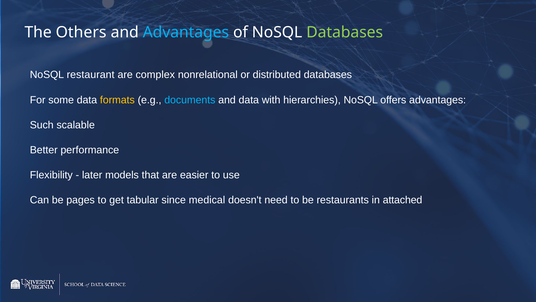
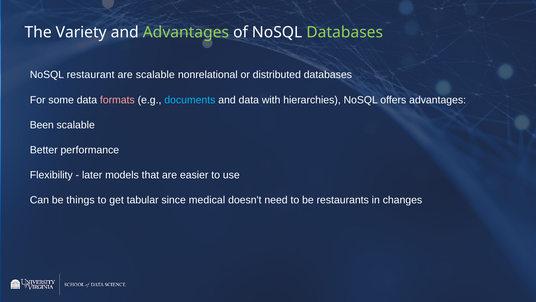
Others: Others -> Variety
Advantages at (186, 32) colour: light blue -> light green
are complex: complex -> scalable
formats colour: yellow -> pink
Such: Such -> Been
pages: pages -> things
attached: attached -> changes
